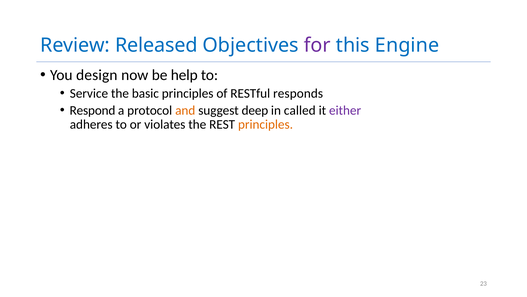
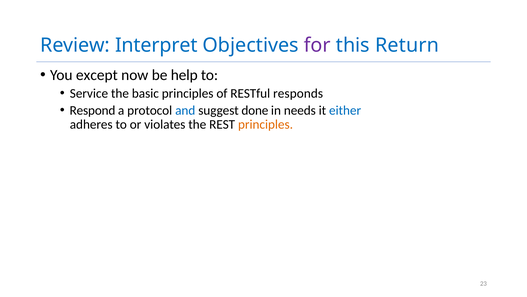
Released: Released -> Interpret
Engine: Engine -> Return
design: design -> except
and colour: orange -> blue
deep: deep -> done
called: called -> needs
either colour: purple -> blue
